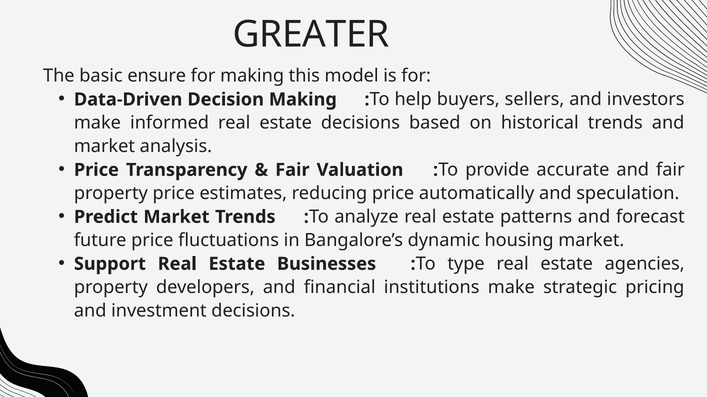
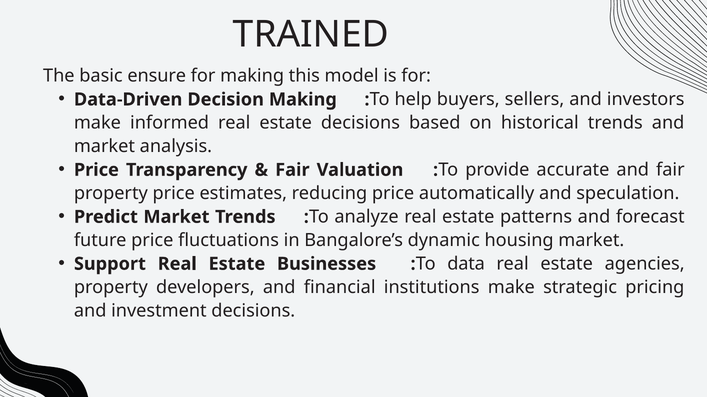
GREATER: GREATER -> TRAINED
type: type -> data
